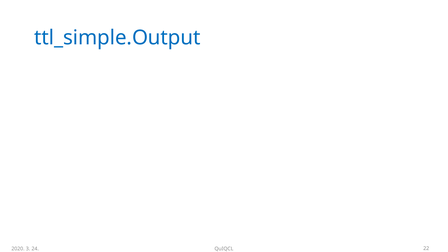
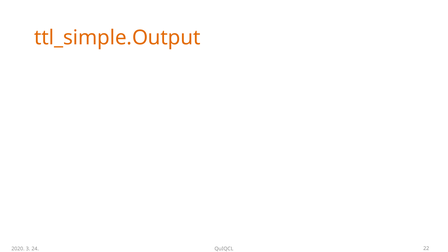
ttl_simple.Output colour: blue -> orange
